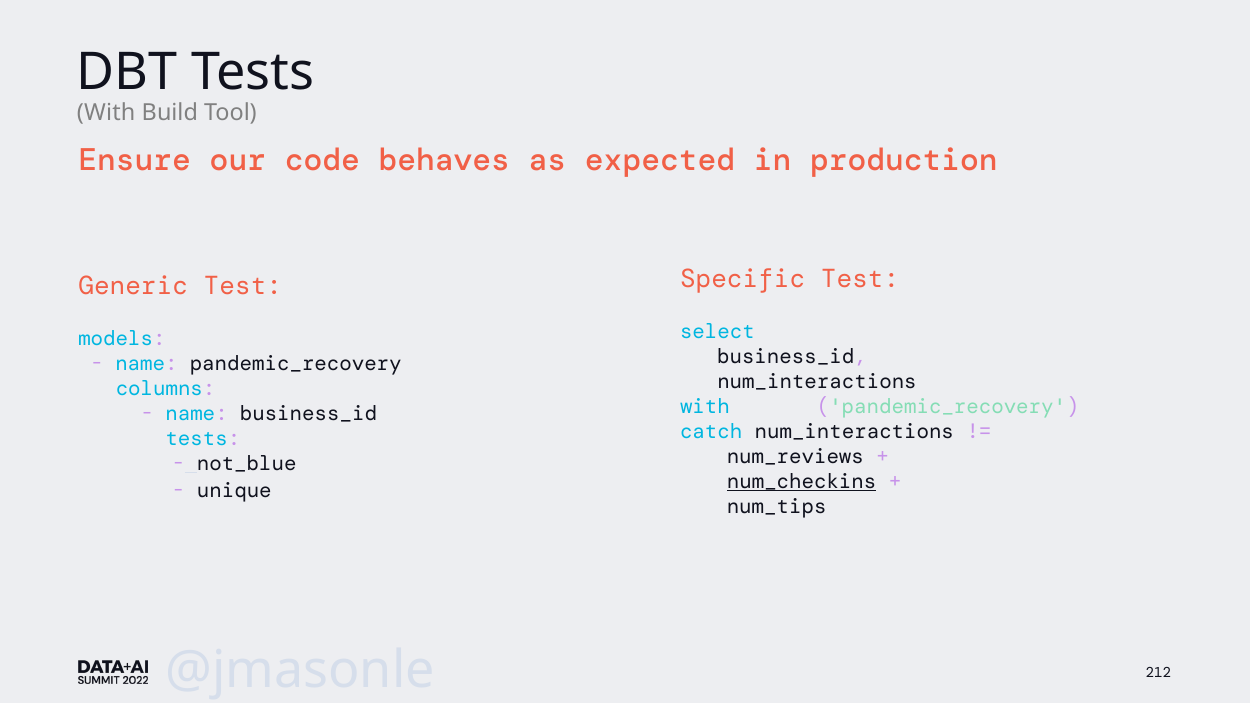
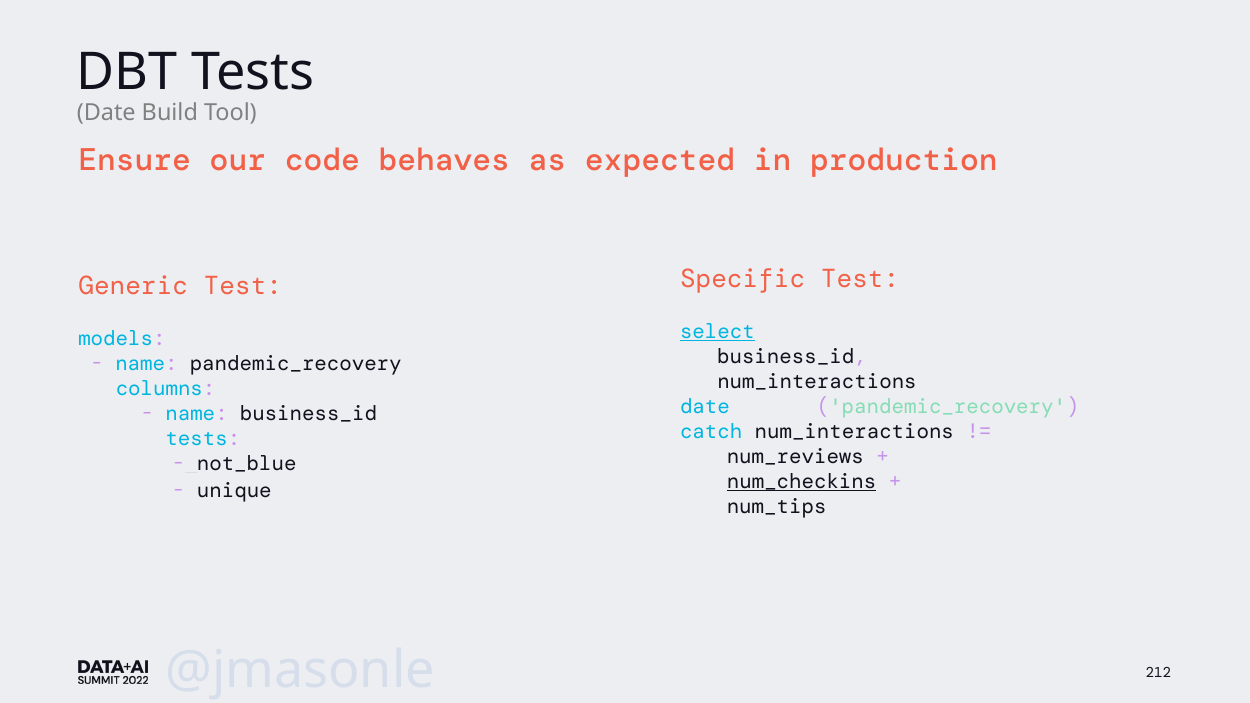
With at (106, 113): With -> Date
select underline: none -> present
with at (705, 407): with -> date
